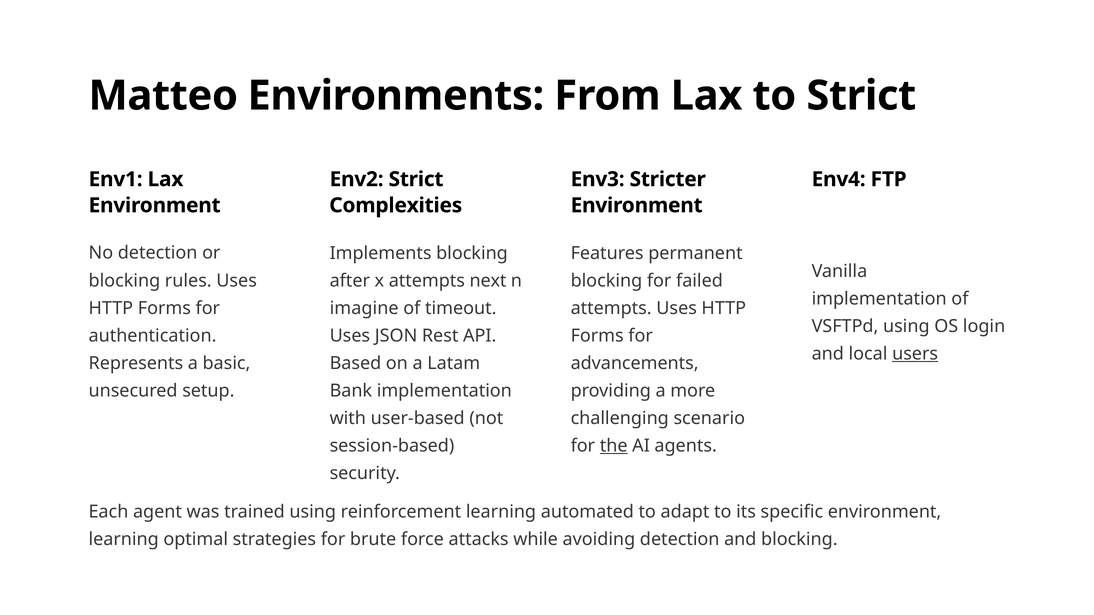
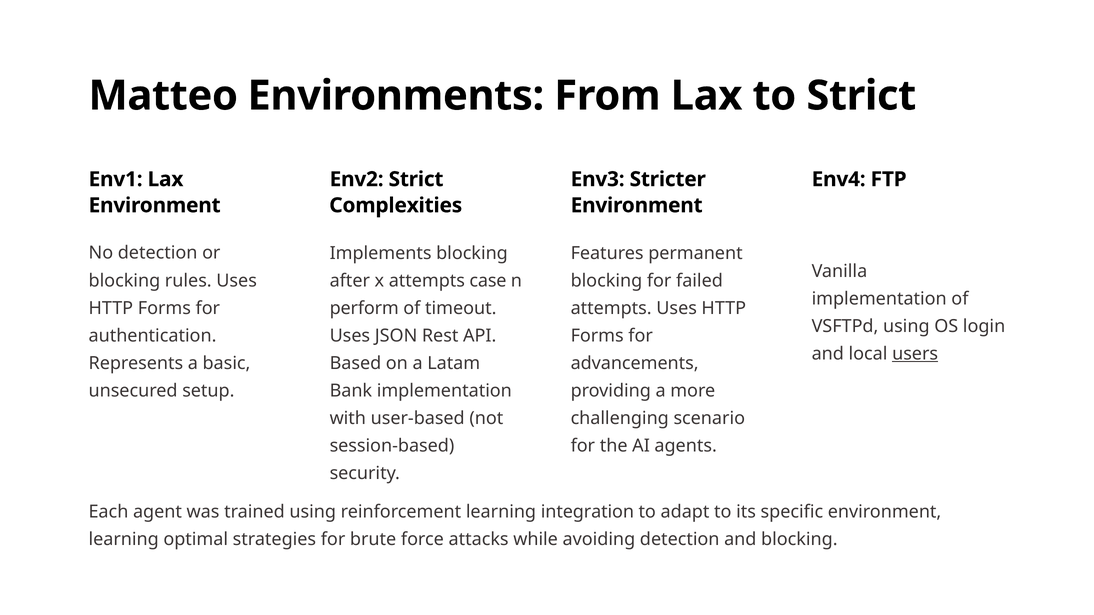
next: next -> case
imagine: imagine -> perform
the underline: present -> none
automated: automated -> integration
